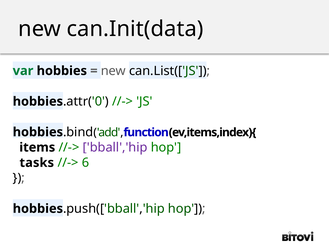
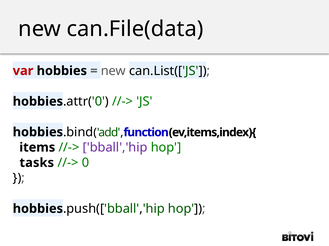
can.Init(data: can.Init(data -> can.File(data
var colour: green -> red
6: 6 -> 0
